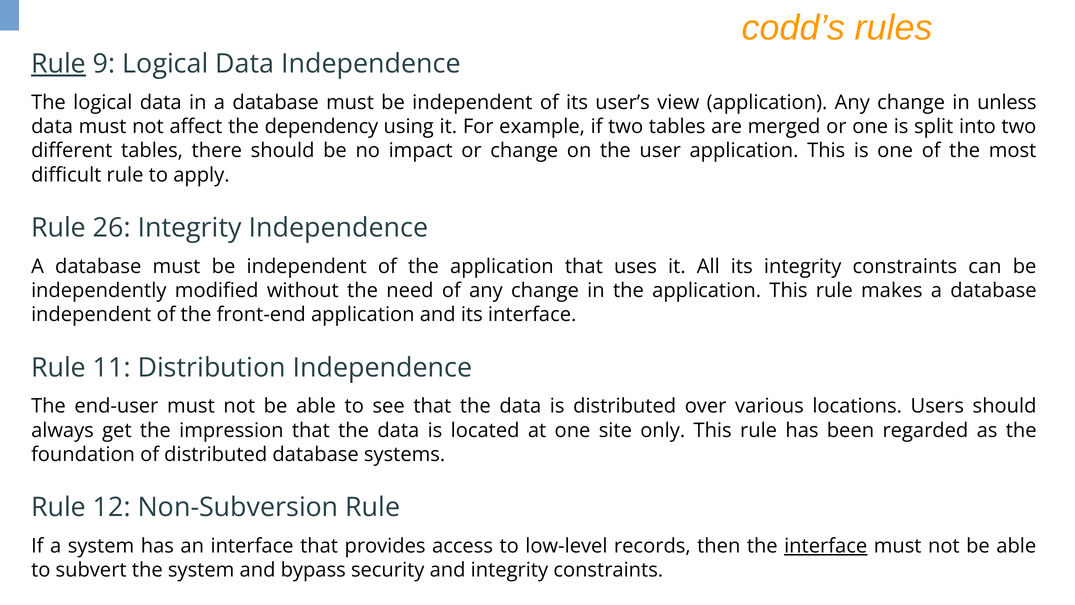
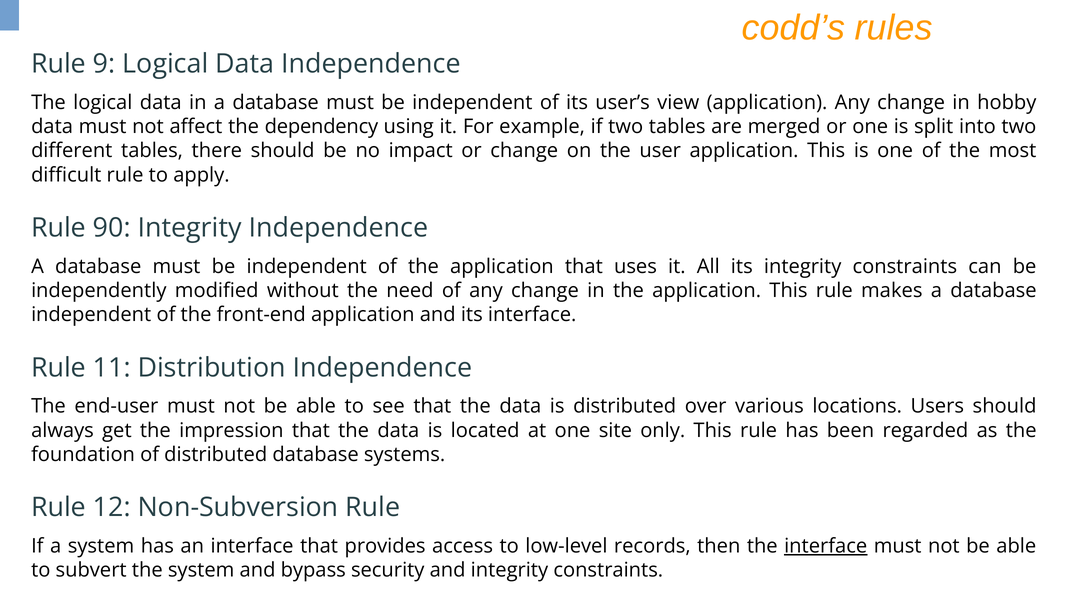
Rule at (59, 64) underline: present -> none
unless: unless -> hobby
26: 26 -> 90
